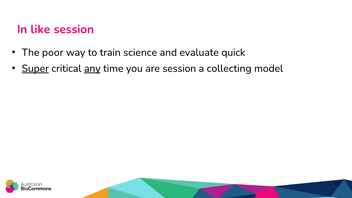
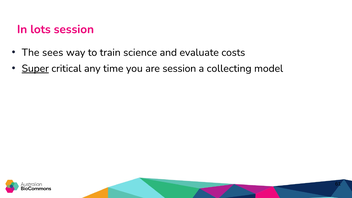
like: like -> lots
poor: poor -> sees
quick: quick -> costs
any underline: present -> none
